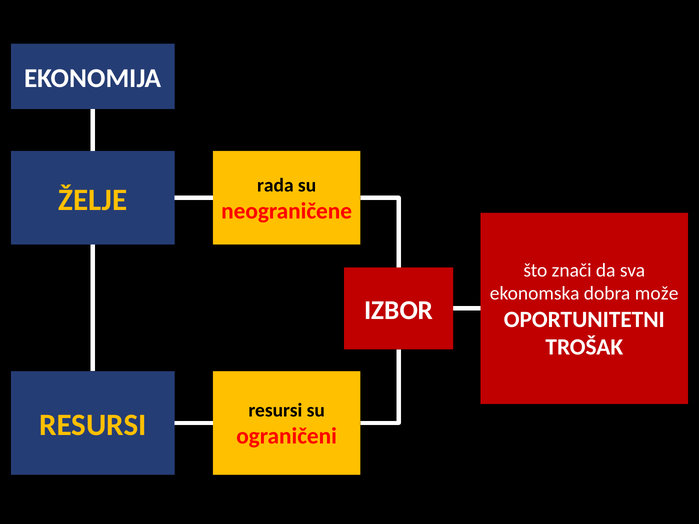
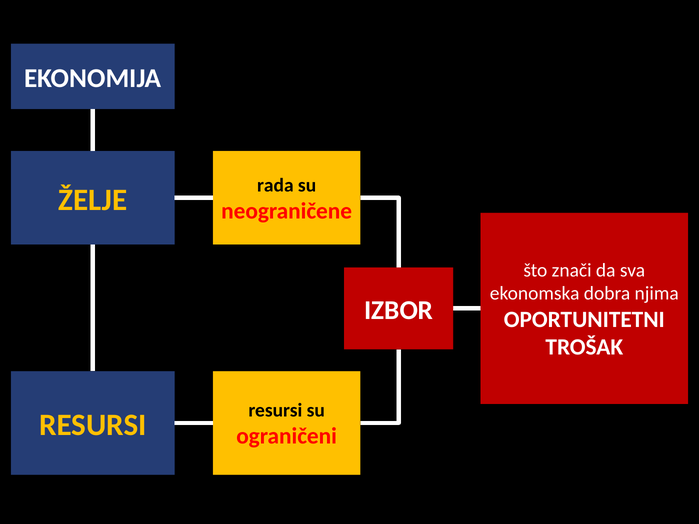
može: može -> njima
